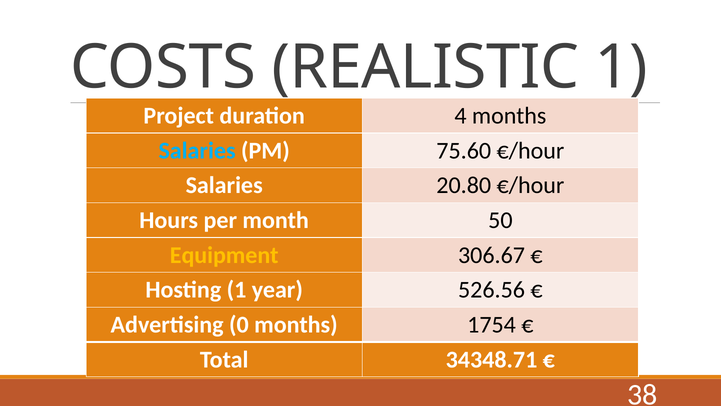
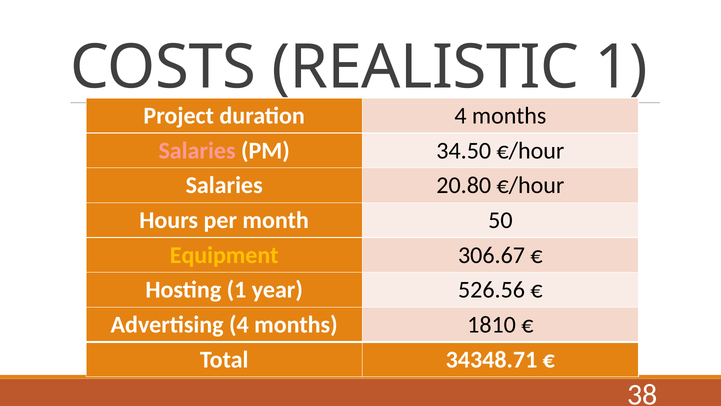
Salaries at (197, 150) colour: light blue -> pink
75.60: 75.60 -> 34.50
Advertising 0: 0 -> 4
1754: 1754 -> 1810
